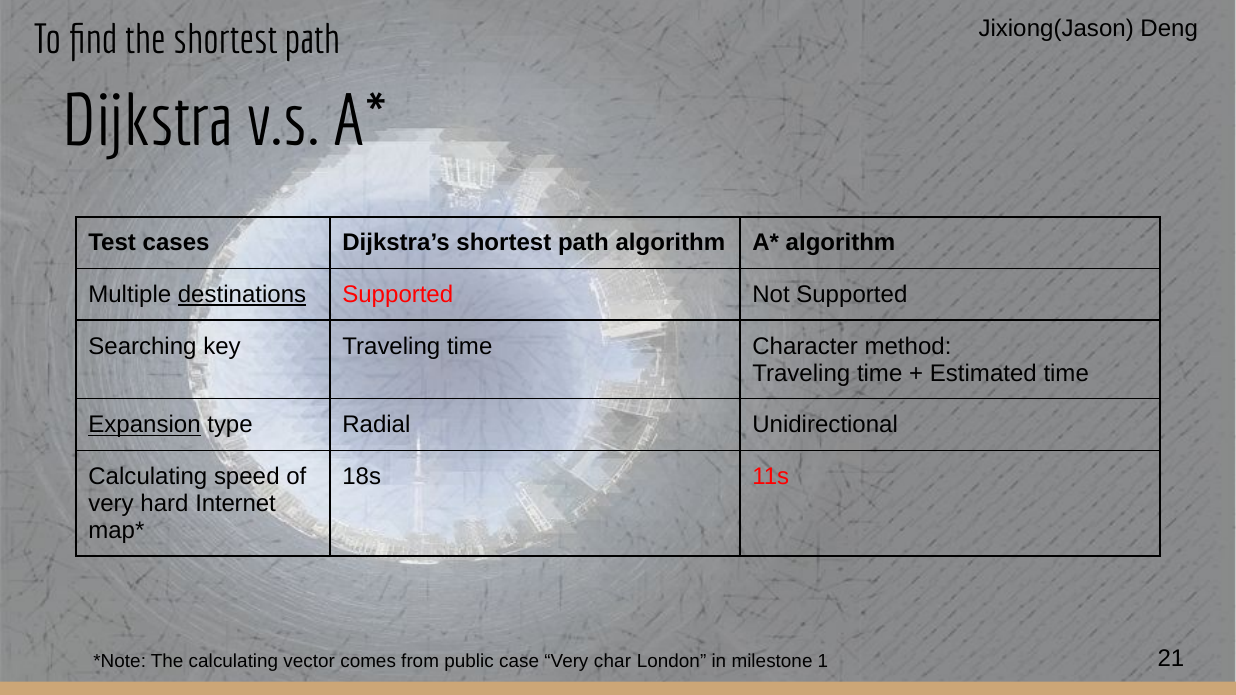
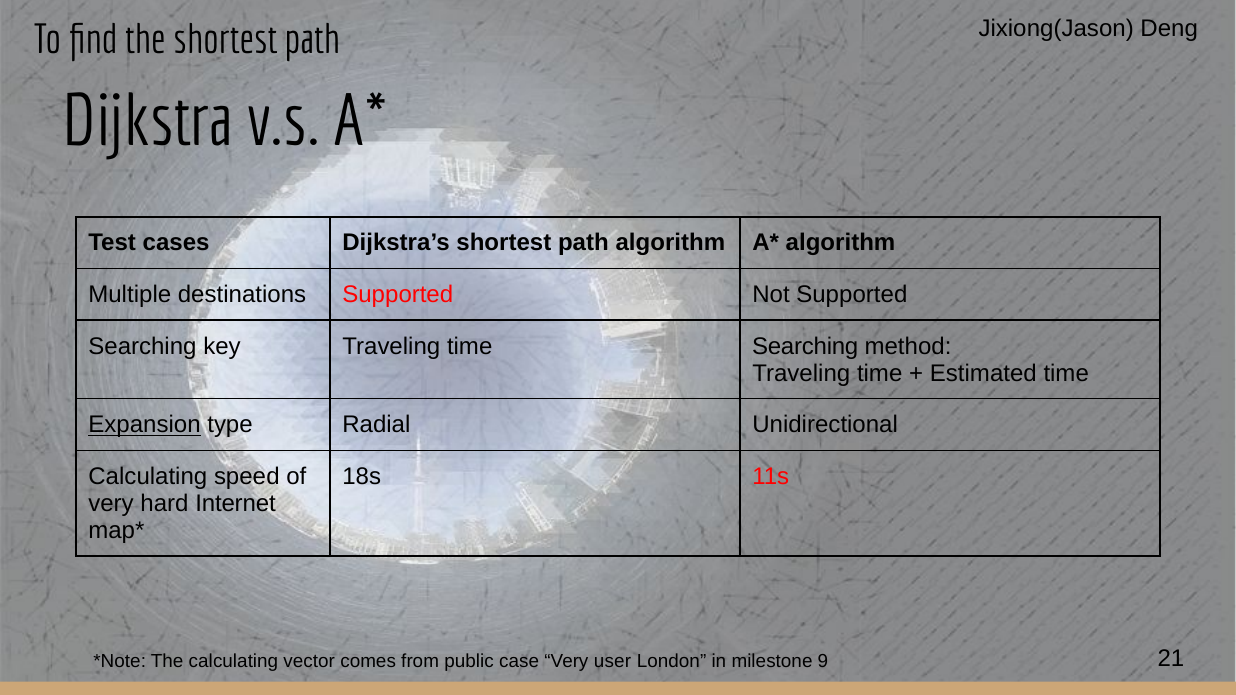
destinations underline: present -> none
time Character: Character -> Searching
char: char -> user
1: 1 -> 9
